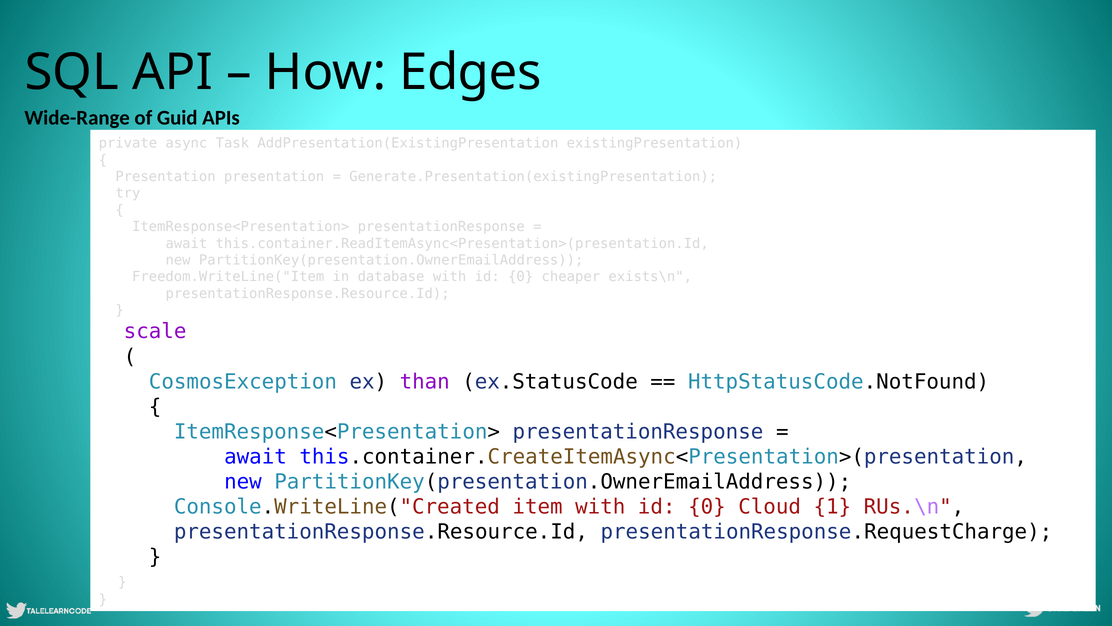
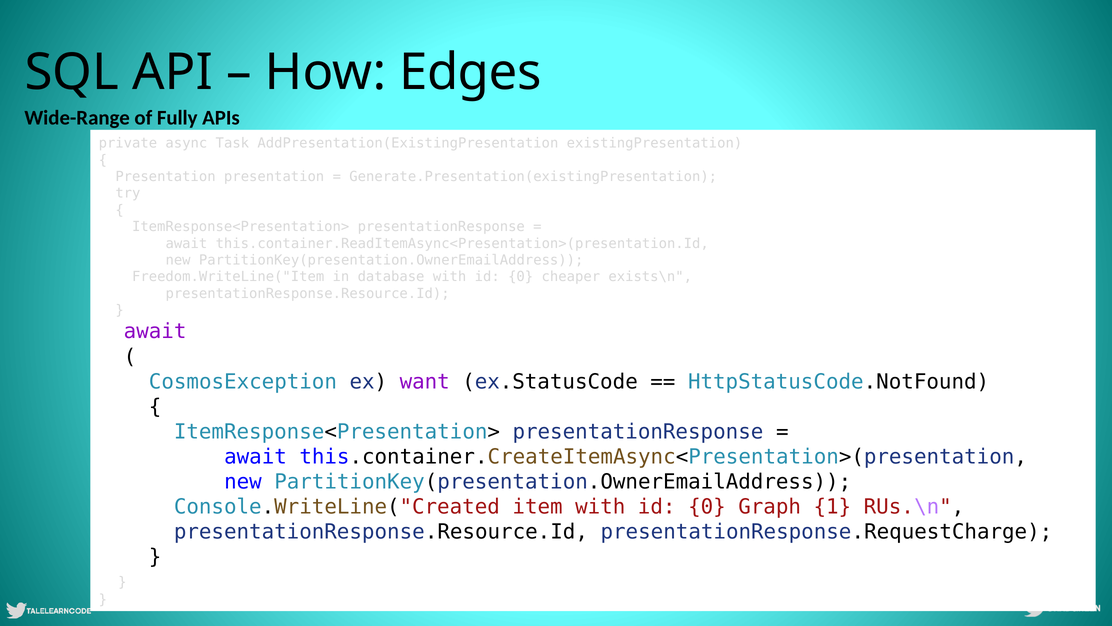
Guid: Guid -> Fully
scale at (155, 331): scale -> await
than: than -> want
Cloud: Cloud -> Graph
